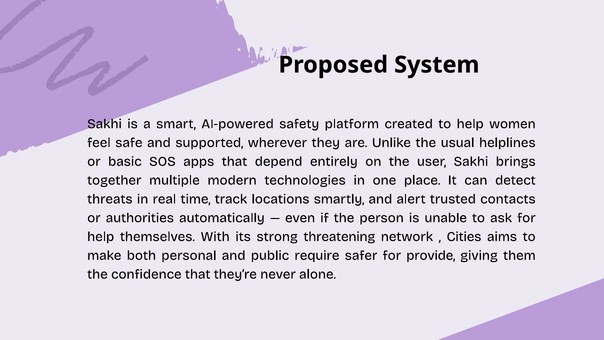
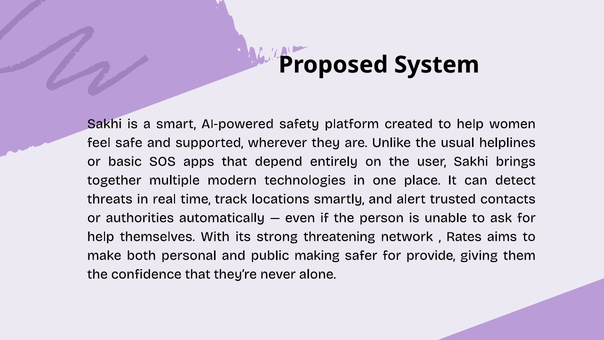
Cities: Cities -> Rates
require: require -> making
